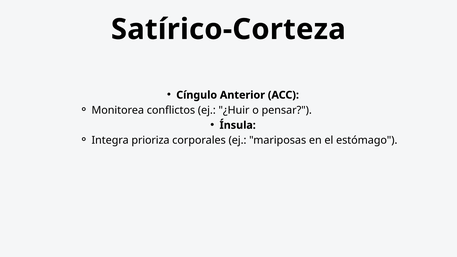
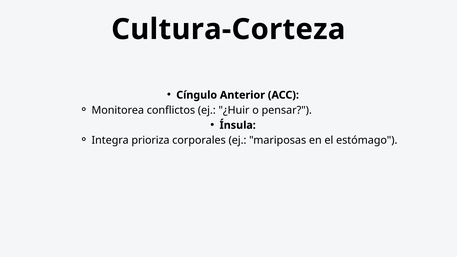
Satírico-Corteza: Satírico-Corteza -> Cultura-Corteza
